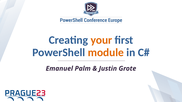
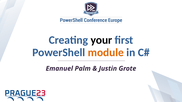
your colour: orange -> black
